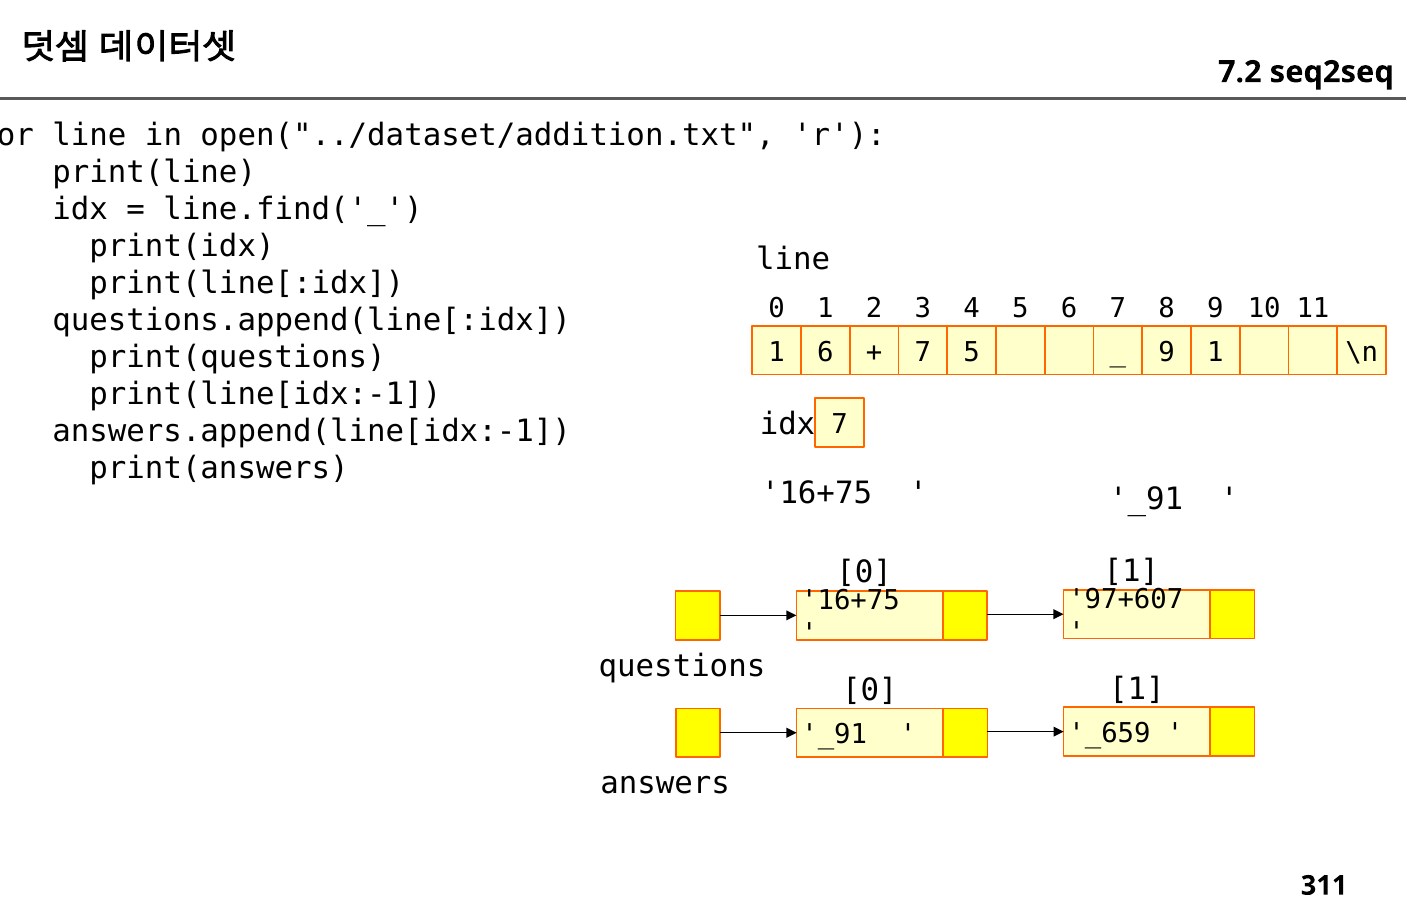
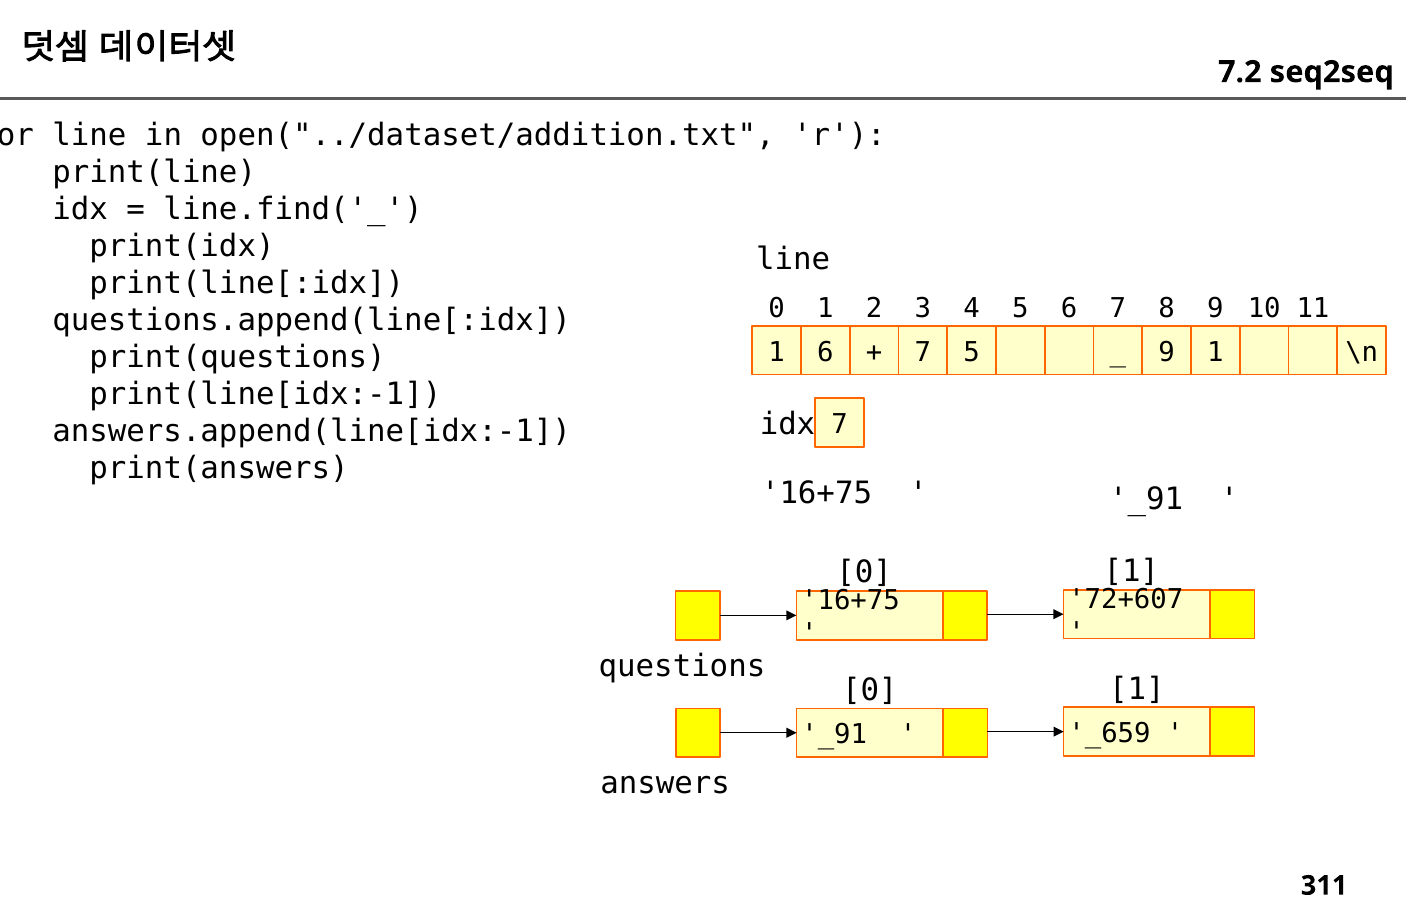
97+607: 97+607 -> 72+607
